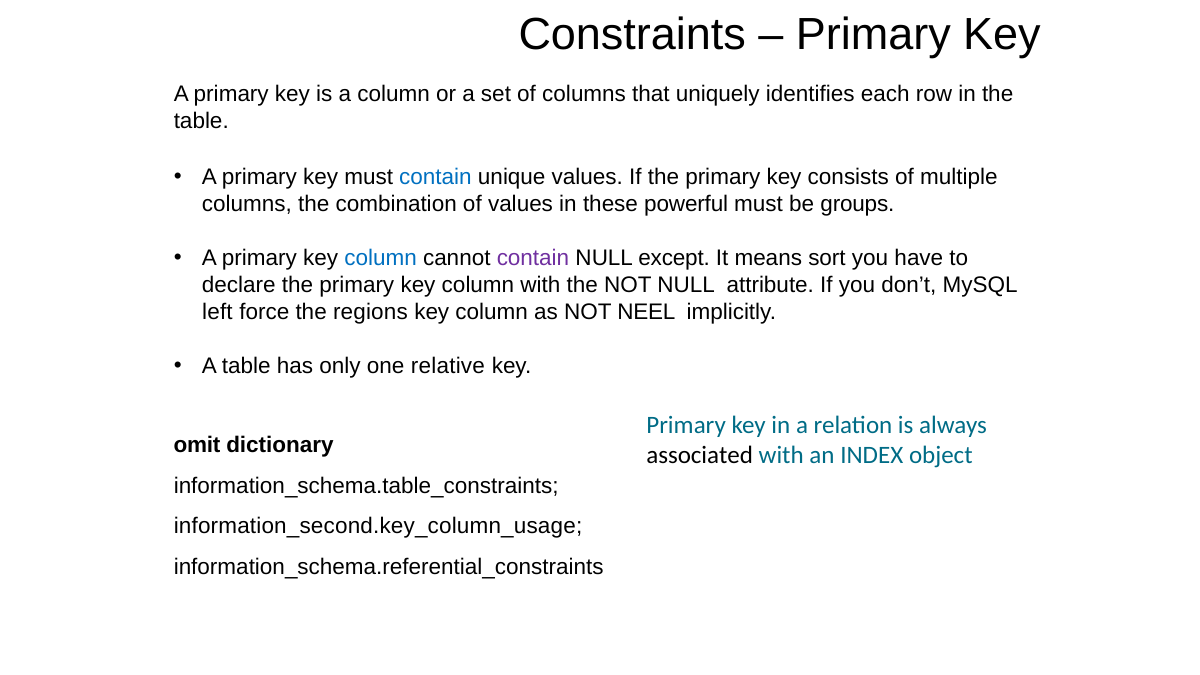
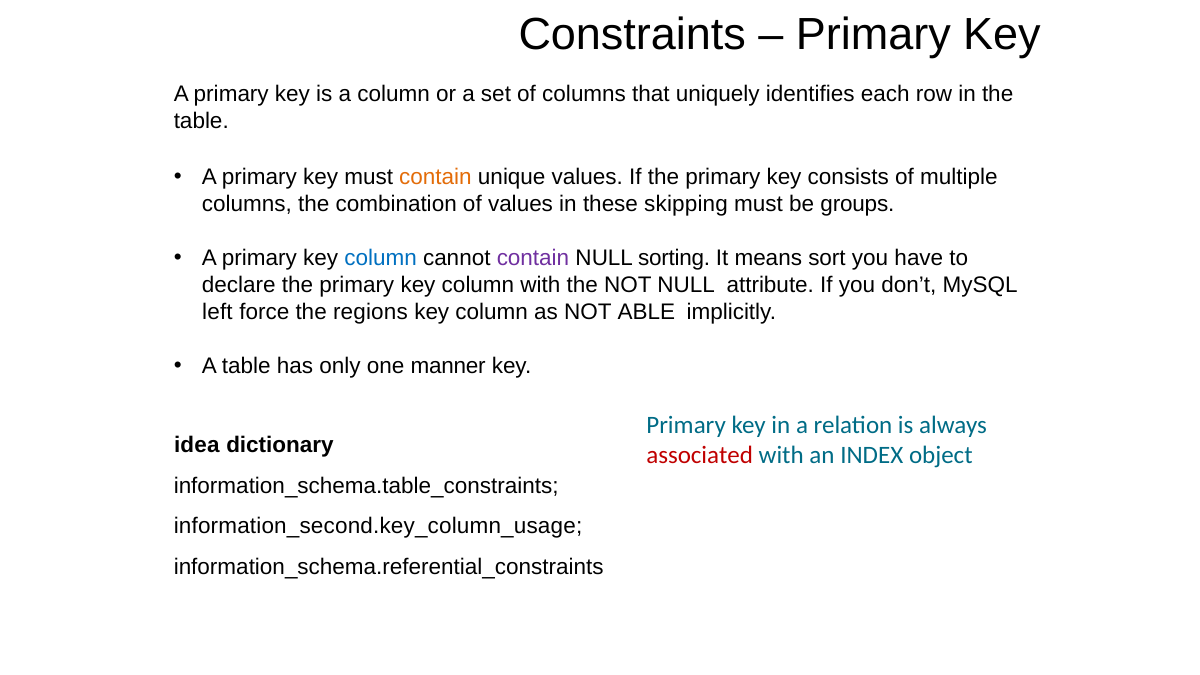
contain at (435, 177) colour: blue -> orange
powerful: powerful -> skipping
except: except -> sorting
NEEL: NEEL -> ABLE
relative: relative -> manner
omit: omit -> idea
associated colour: black -> red
